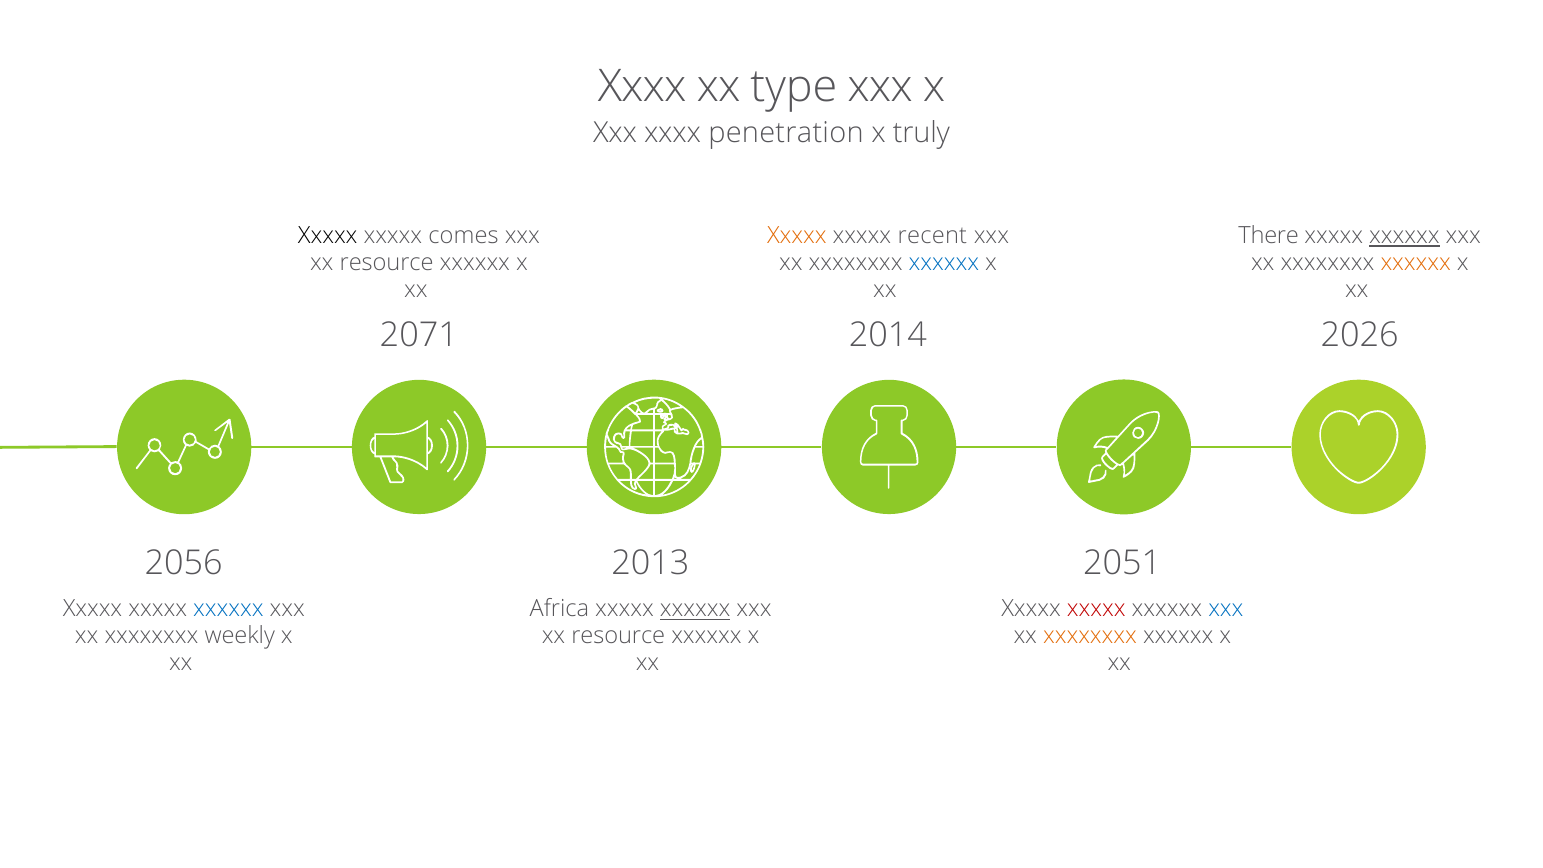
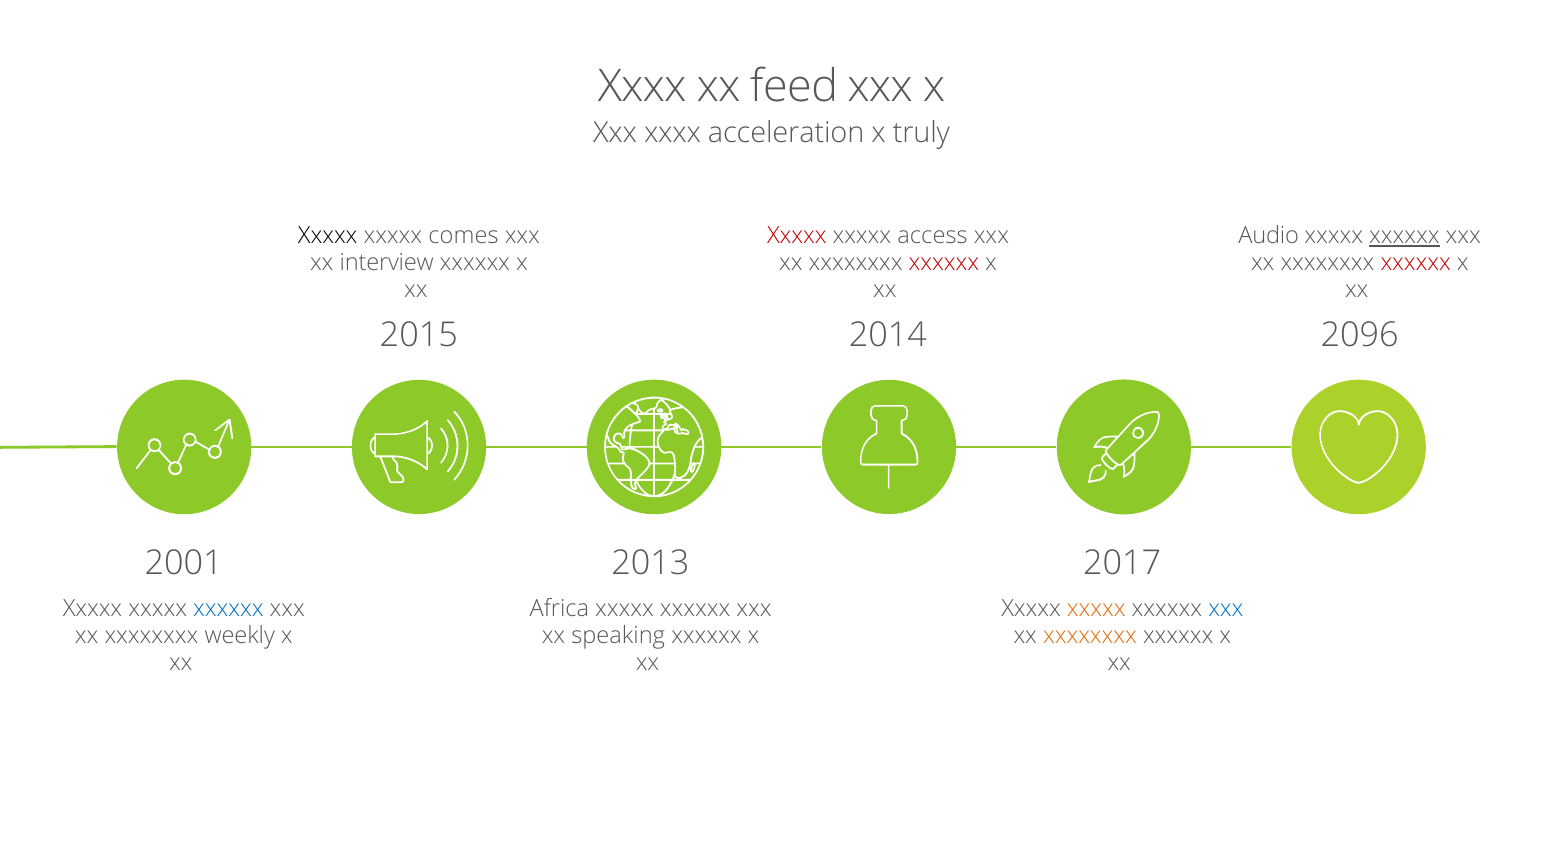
type: type -> feed
penetration: penetration -> acceleration
Xxxxx at (797, 236) colour: orange -> red
recent: recent -> access
There: There -> Audio
resource at (387, 263): resource -> interview
xxxxxx at (944, 263) colour: blue -> red
xxxxxx at (1416, 263) colour: orange -> red
2071: 2071 -> 2015
2026: 2026 -> 2096
2056: 2056 -> 2001
2051: 2051 -> 2017
xxxxxx at (695, 609) underline: present -> none
xxxxx at (1096, 609) colour: red -> orange
resource at (618, 636): resource -> speaking
